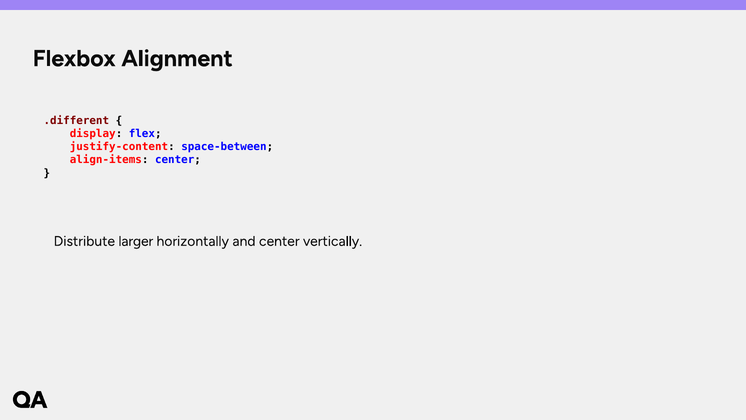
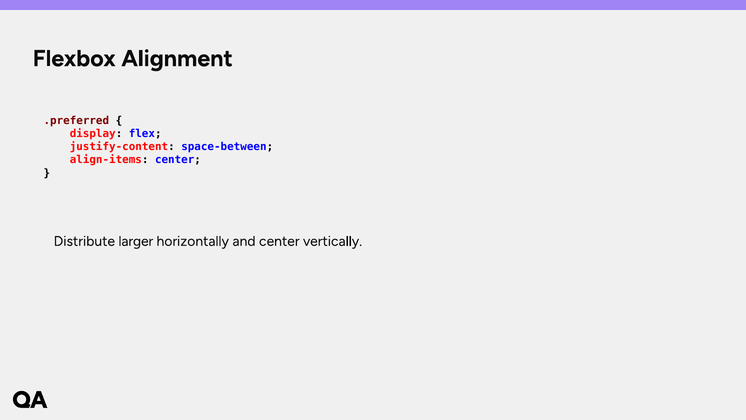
.different: .different -> .preferred
